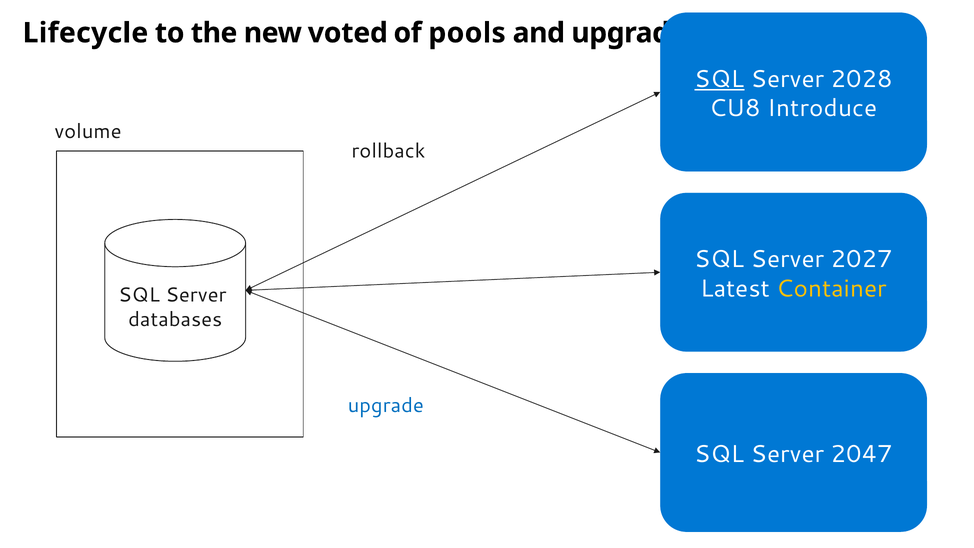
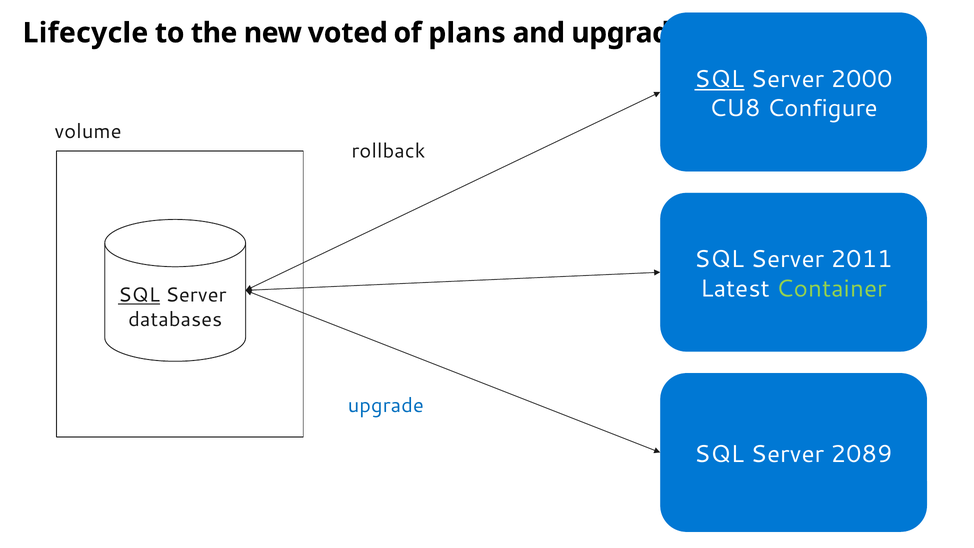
pools: pools -> plans
2028: 2028 -> 2000
Introduce: Introduce -> Configure
2027: 2027 -> 2011
Container colour: yellow -> light green
SQL at (139, 295) underline: none -> present
2047: 2047 -> 2089
